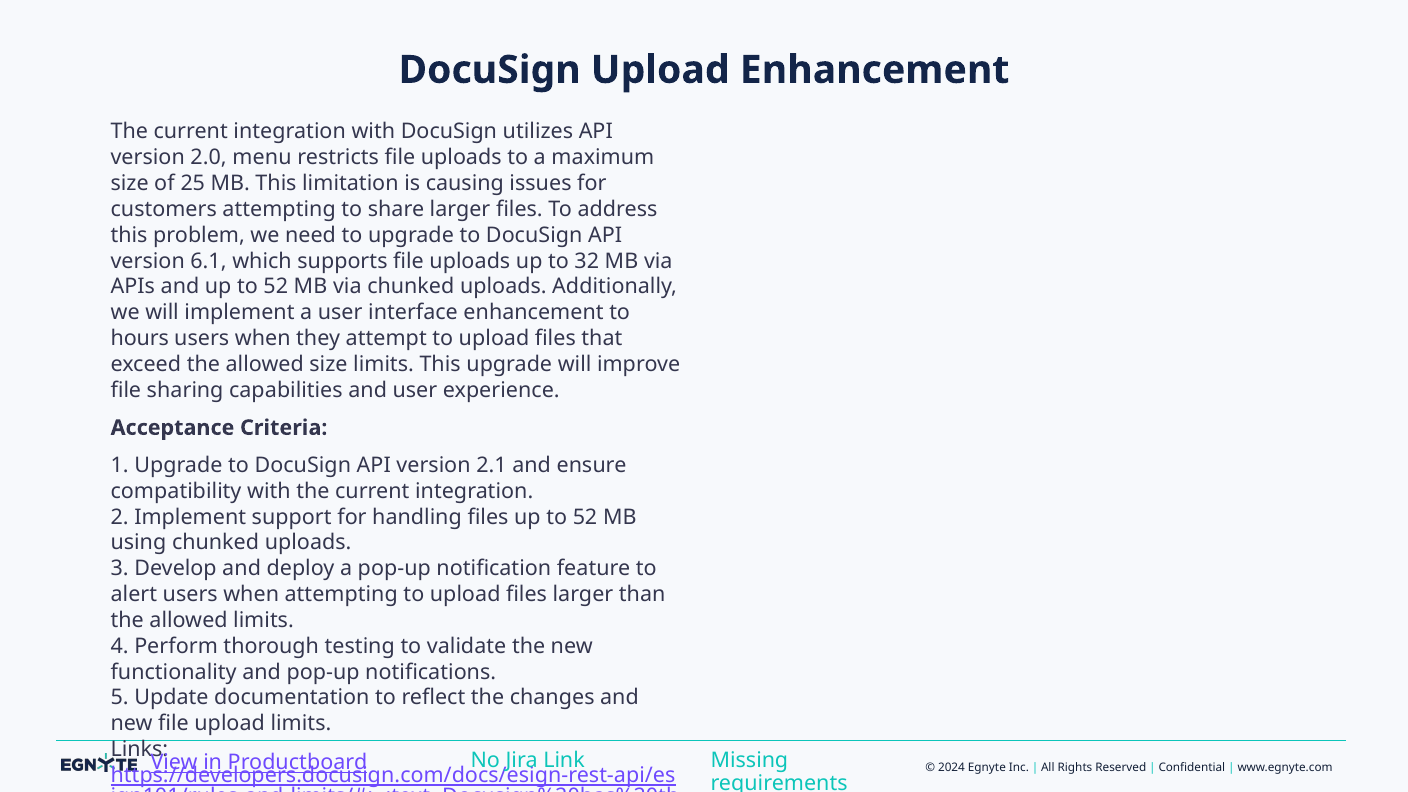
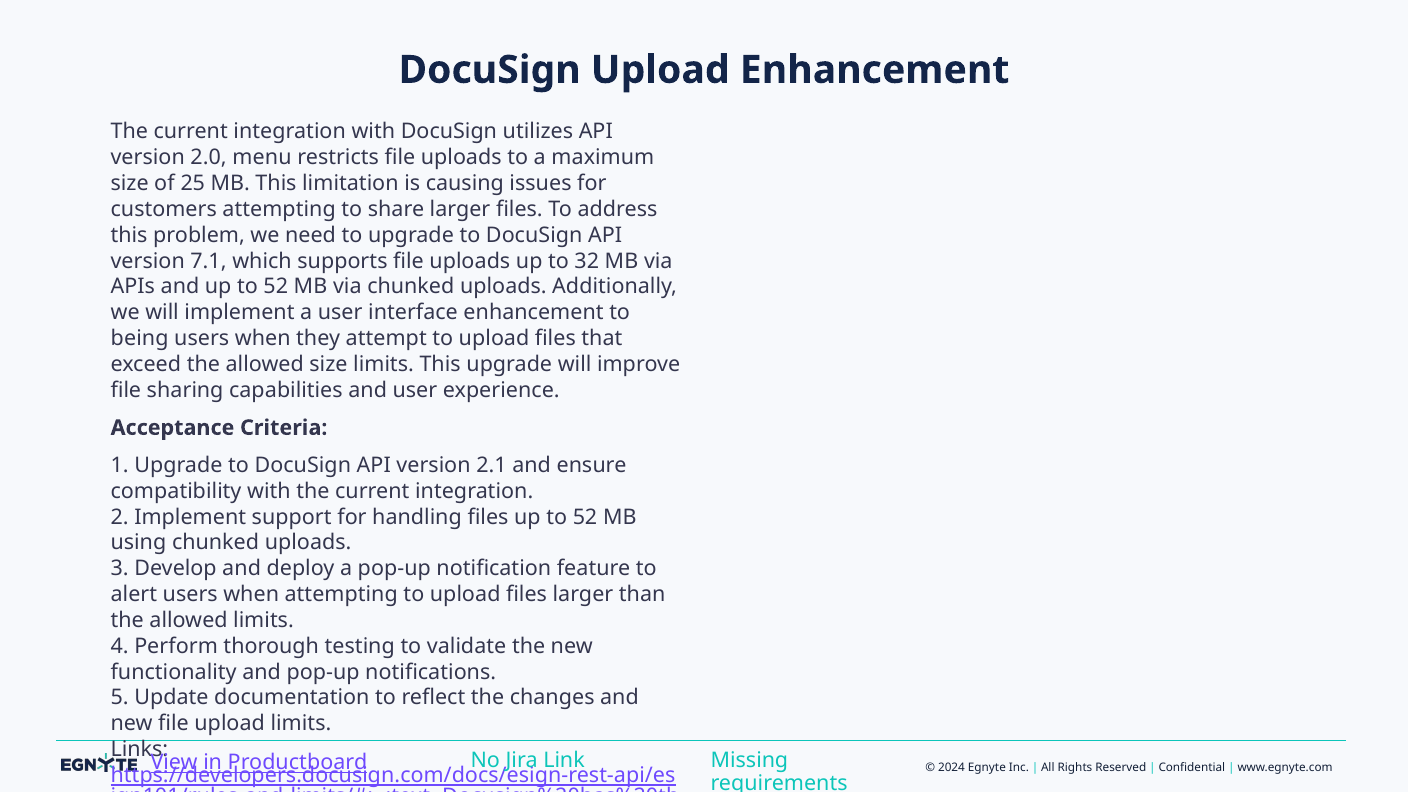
6.1: 6.1 -> 7.1
hours: hours -> being
